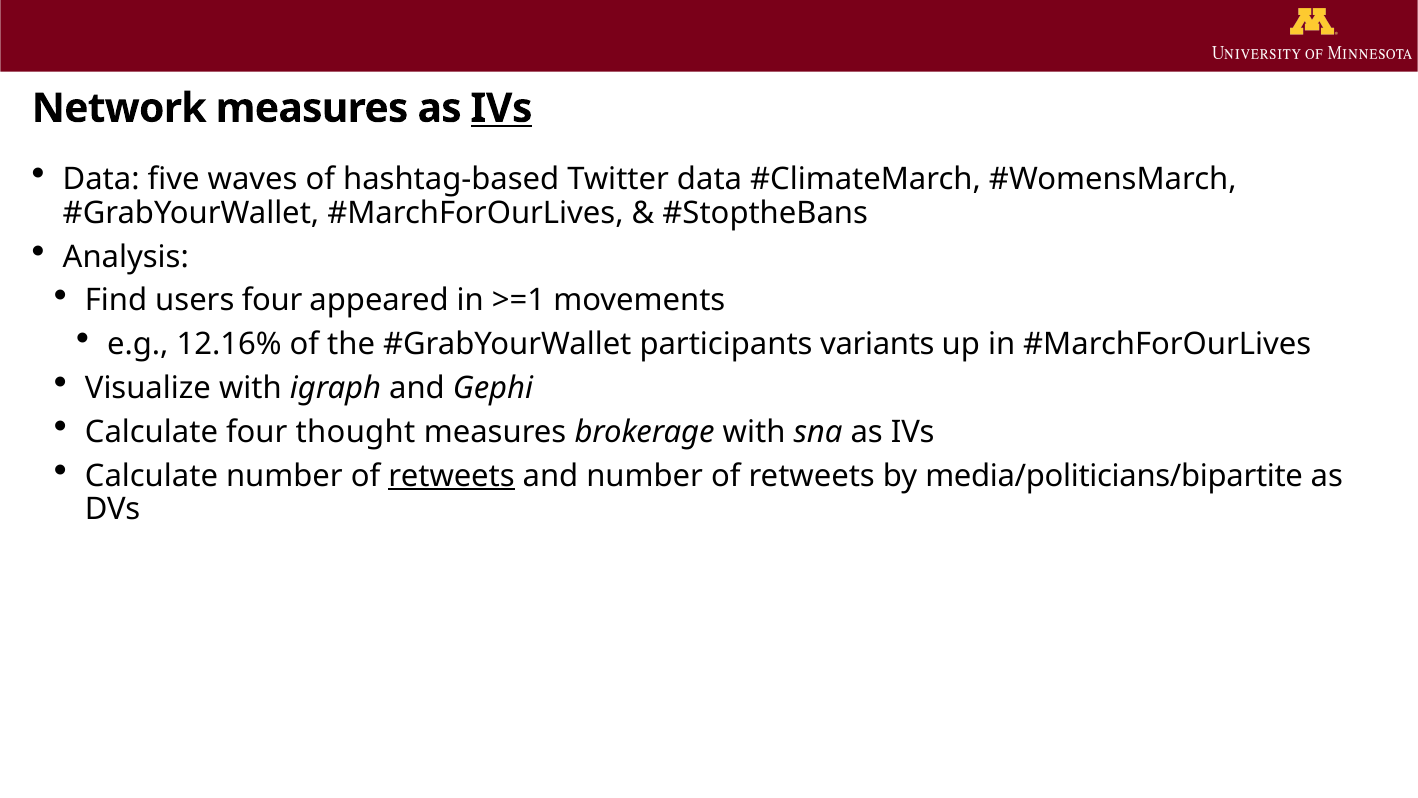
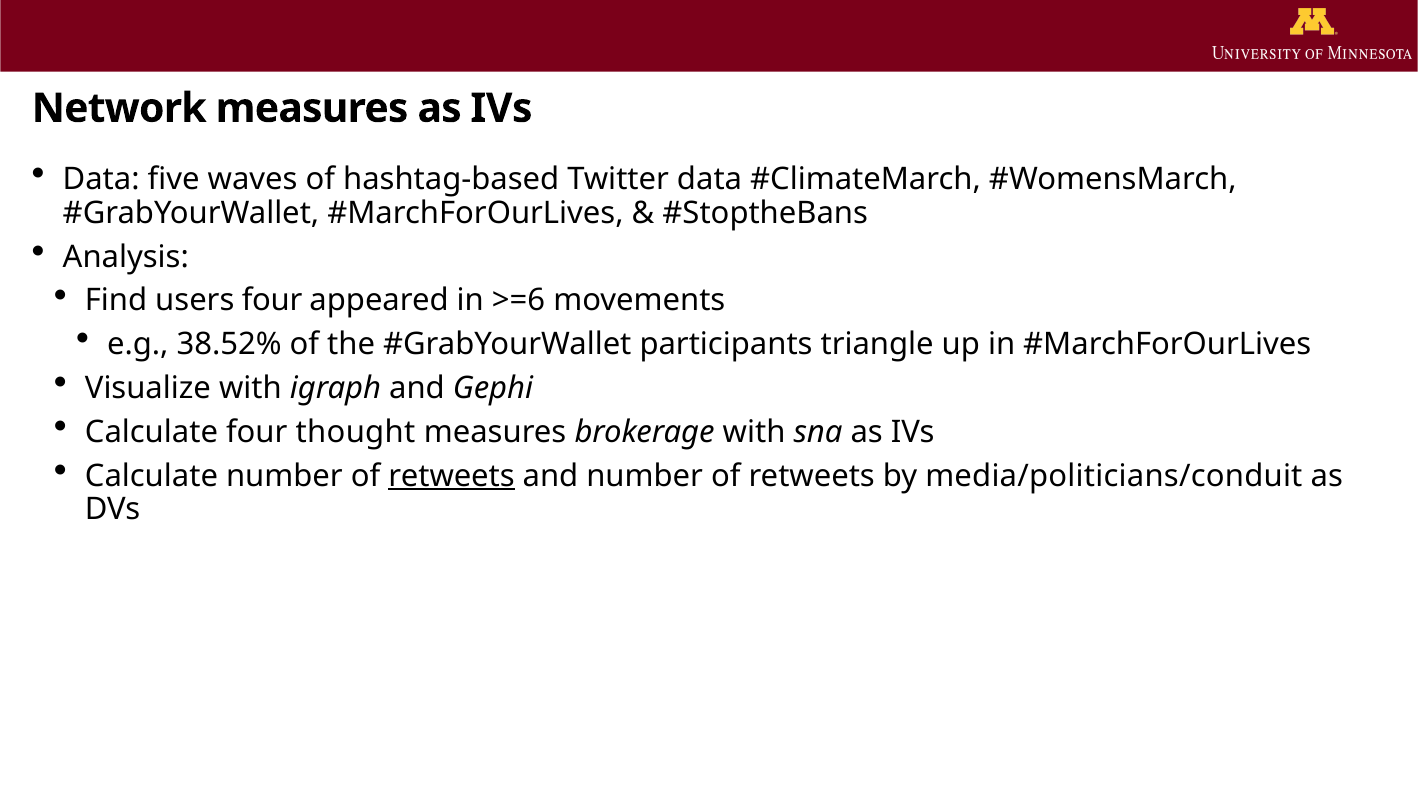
IVs at (501, 108) underline: present -> none
>=1: >=1 -> >=6
12.16%: 12.16% -> 38.52%
variants: variants -> triangle
media/politicians/bipartite: media/politicians/bipartite -> media/politicians/conduit
